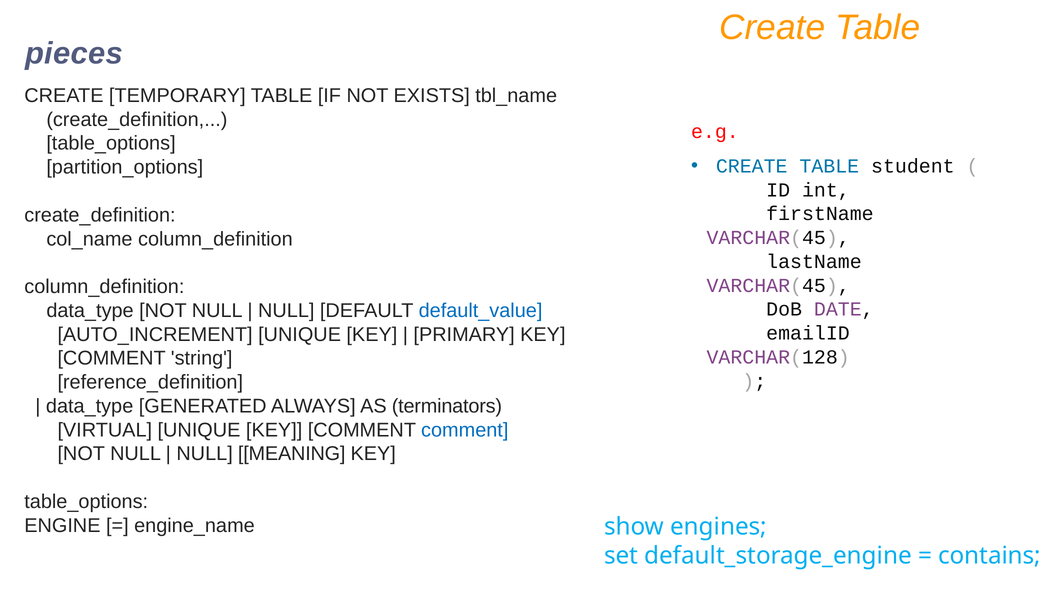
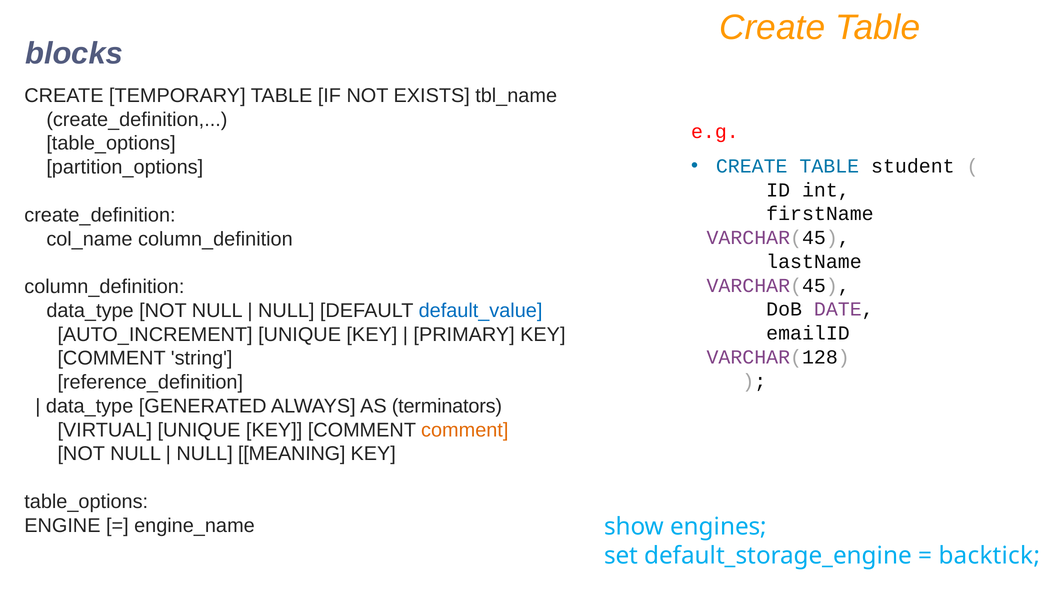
pieces: pieces -> blocks
comment at (465, 430) colour: blue -> orange
contains: contains -> backtick
